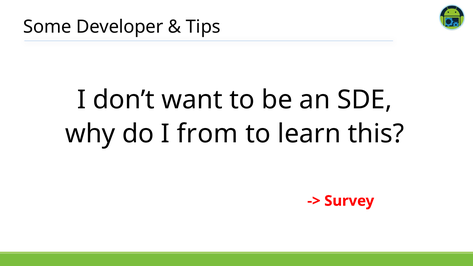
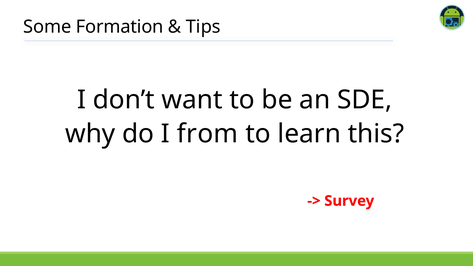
Developer: Developer -> Formation
